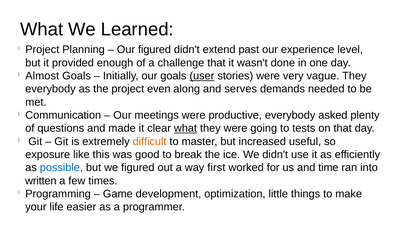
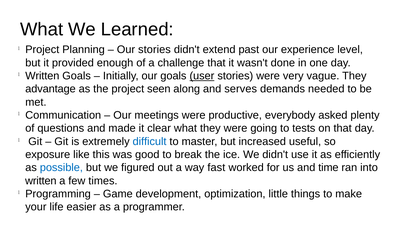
Our figured: figured -> stories
Almost at (42, 76): Almost -> Written
everybody at (50, 89): everybody -> advantage
even: even -> seen
what at (185, 128) underline: present -> none
difficult colour: orange -> blue
first: first -> fast
